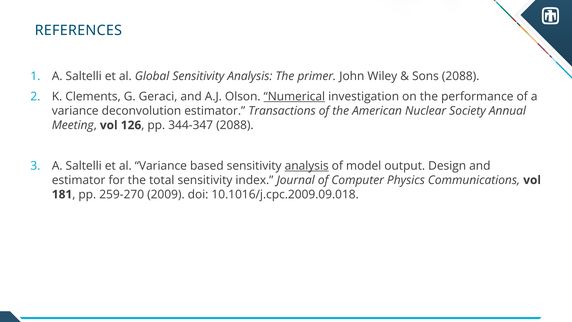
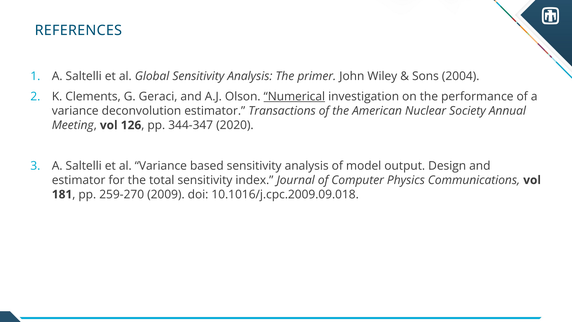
Sons 2088: 2088 -> 2004
344-347 2088: 2088 -> 2020
analysis at (307, 166) underline: present -> none
